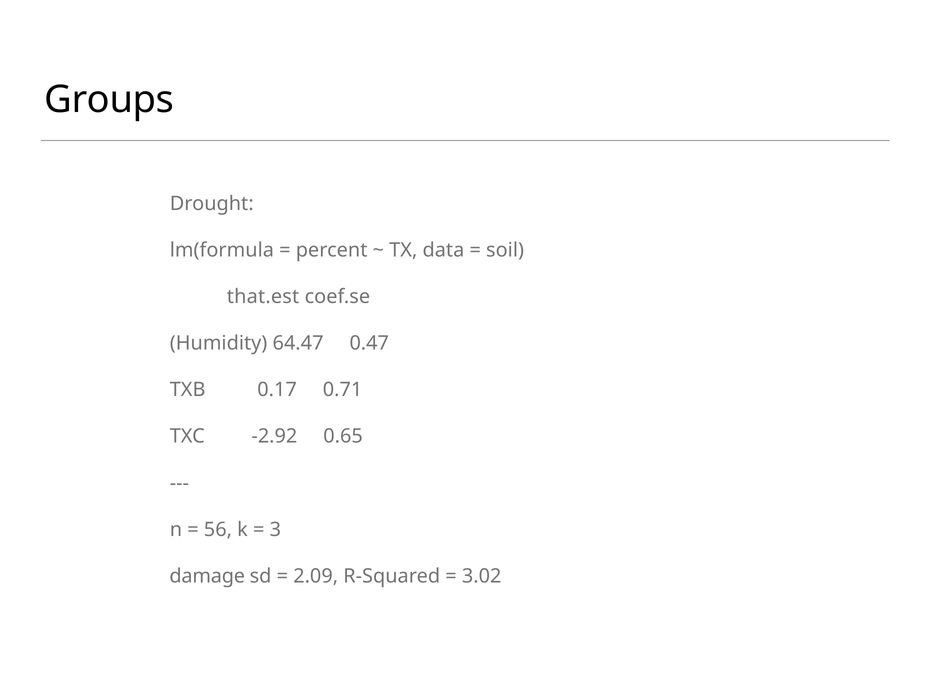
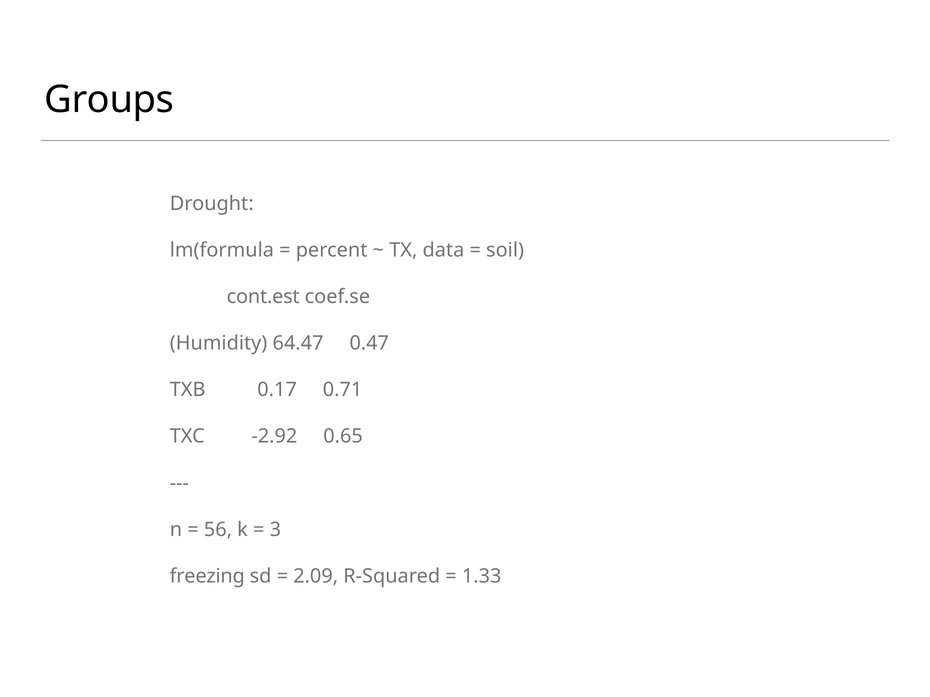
that.est: that.est -> cont.est
damage: damage -> freezing
3.02: 3.02 -> 1.33
